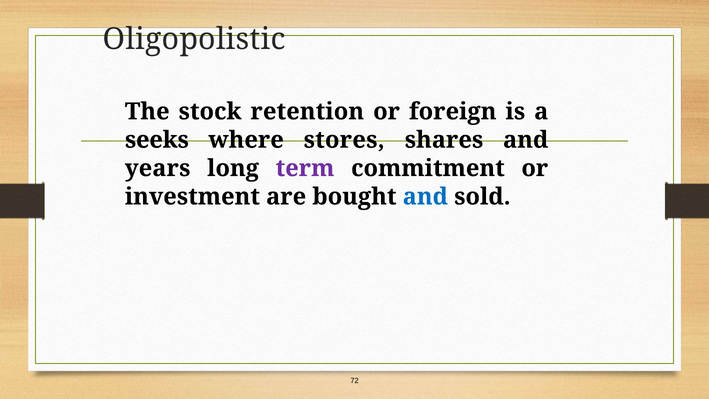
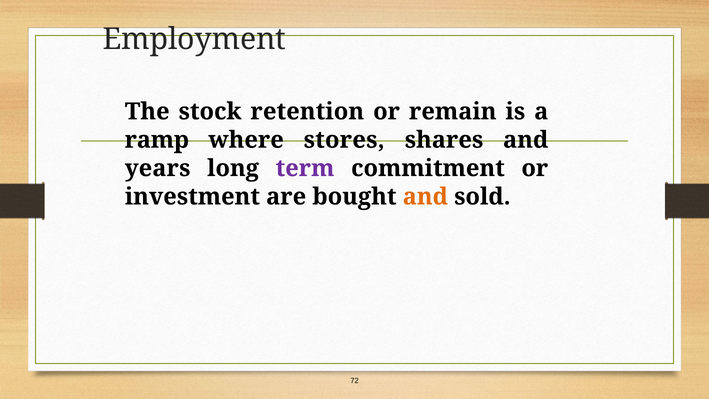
Oligopolistic: Oligopolistic -> Employment
foreign: foreign -> remain
seeks: seeks -> ramp
and at (425, 197) colour: blue -> orange
